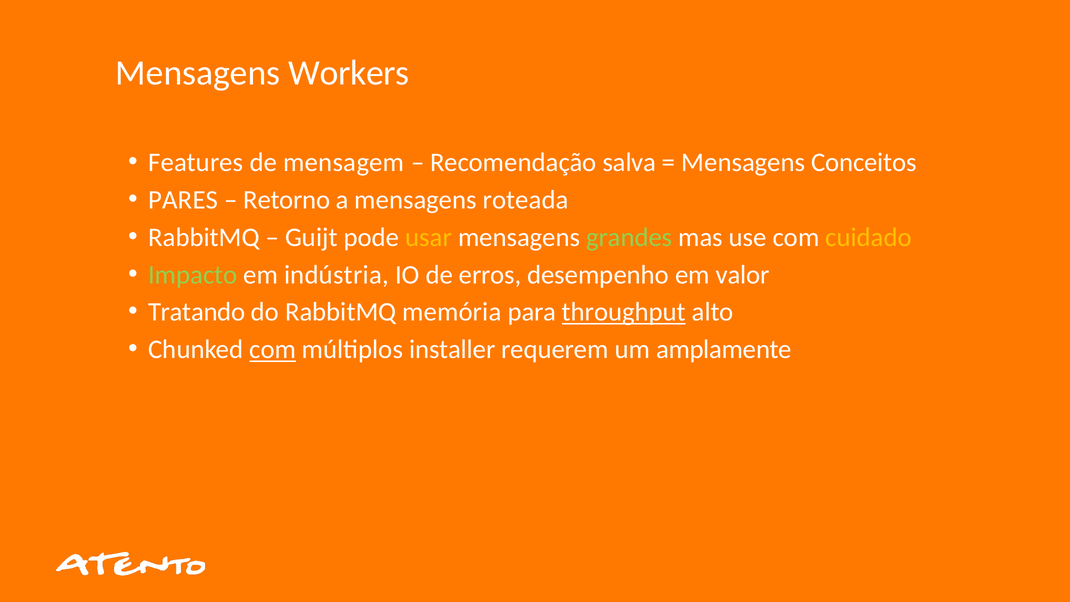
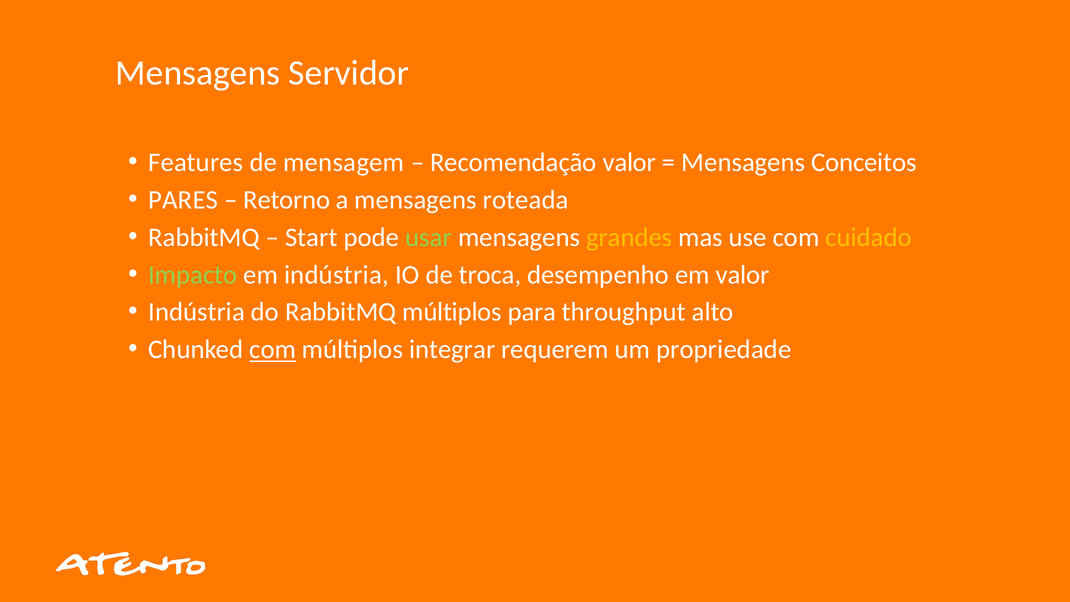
Workers: Workers -> Servidor
Recomendação salva: salva -> valor
Guijt: Guijt -> Start
usar colour: yellow -> light green
grandes colour: light green -> yellow
erros: erros -> troca
Tratando at (197, 312): Tratando -> Indústria
RabbitMQ memória: memória -> múltiplos
throughput underline: present -> none
installer: installer -> integrar
amplamente: amplamente -> propriedade
